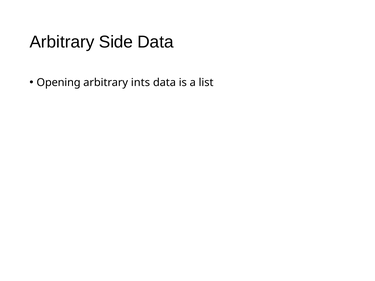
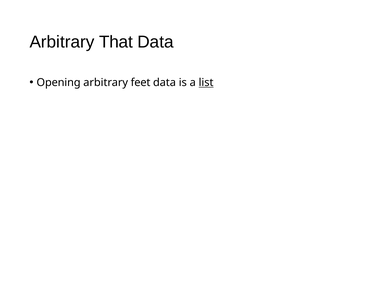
Side: Side -> That
ints: ints -> feet
list underline: none -> present
